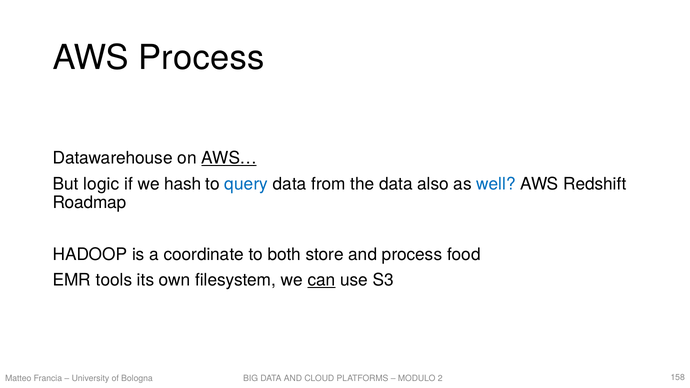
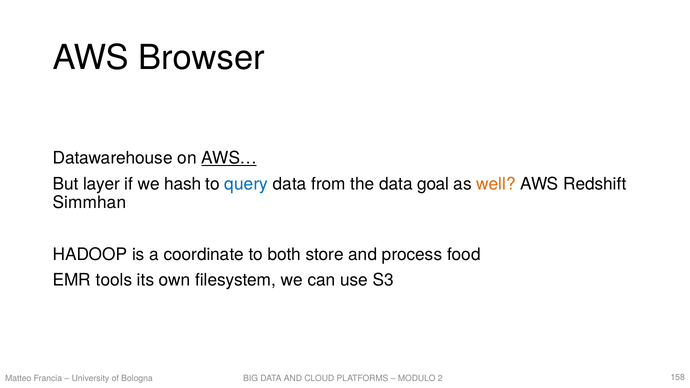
AWS Process: Process -> Browser
logic: logic -> layer
also: also -> goal
well colour: blue -> orange
Roadmap: Roadmap -> Simmhan
can underline: present -> none
